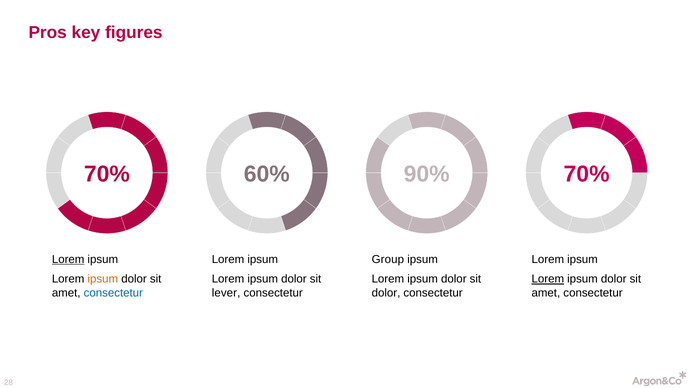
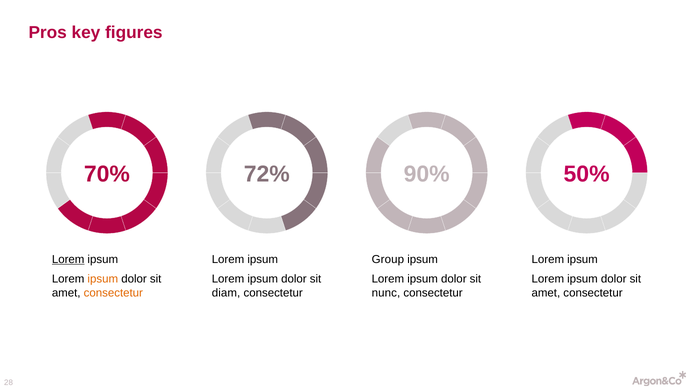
60%: 60% -> 72%
90% 70%: 70% -> 50%
Lorem at (548, 279) underline: present -> none
consectetur at (113, 293) colour: blue -> orange
dolor at (386, 293): dolor -> nunc
lever: lever -> diam
